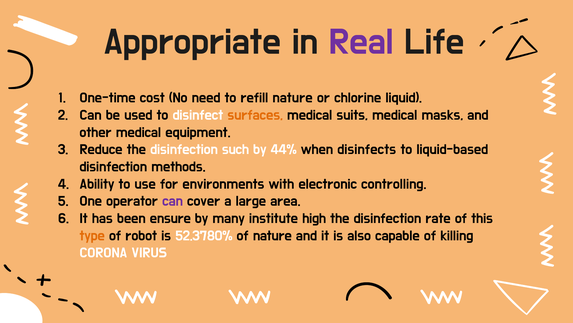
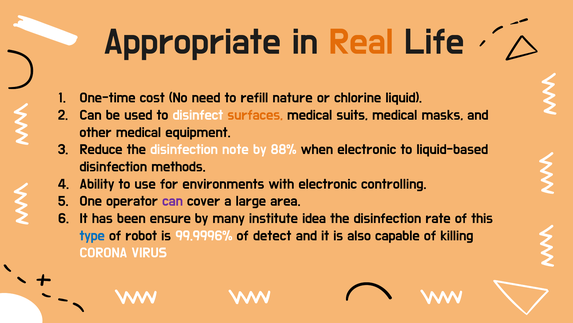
Real colour: purple -> orange
such: such -> note
44%: 44% -> 88%
when disinfects: disinfects -> electronic
high: high -> idea
type colour: orange -> blue
52.3780%: 52.3780% -> 99.9996%
of nature: nature -> detect
